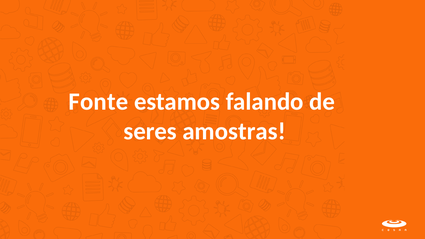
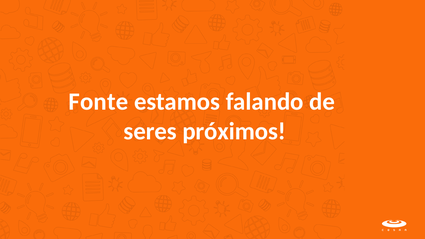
amostras: amostras -> próximos
